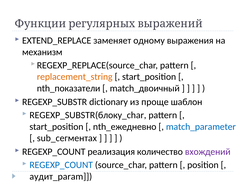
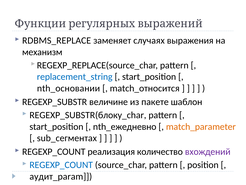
EXTEND_REPLACE: EXTEND_REPLACE -> RDBMS_REPLACE
одному: одному -> случаях
replacement_string colour: orange -> blue
nth_показатели: nth_показатели -> nth_основании
match_двоичный: match_двоичный -> match_относится
dictionary: dictionary -> величине
проще: проще -> пакете
match_parameter colour: blue -> orange
